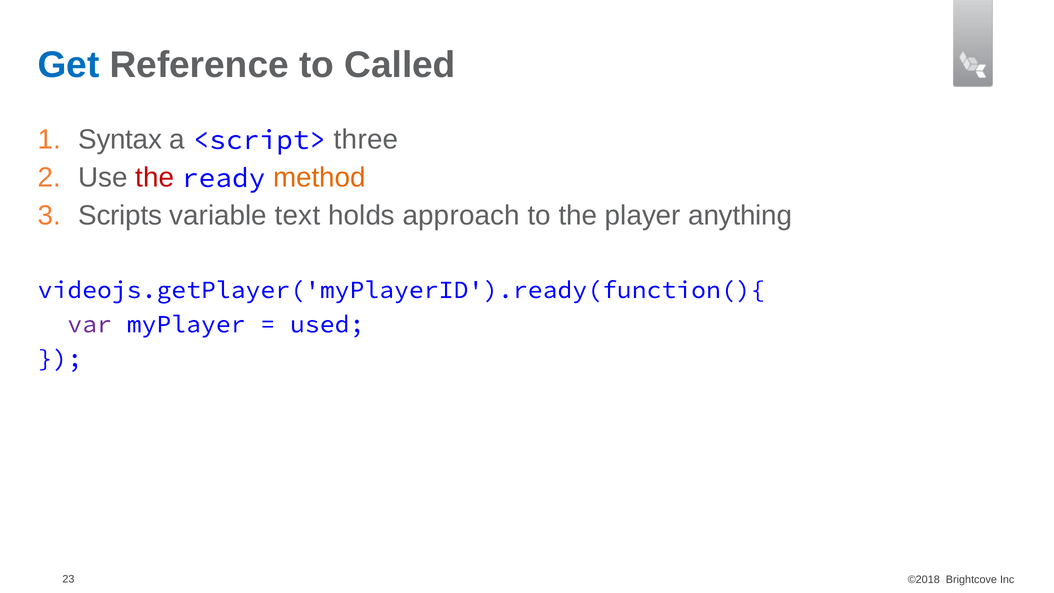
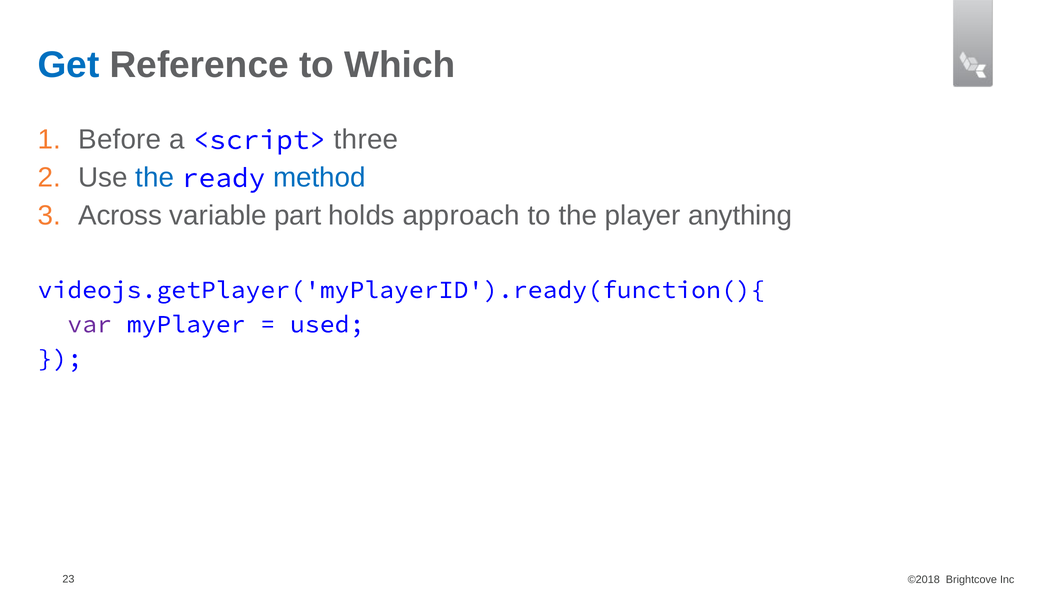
Called: Called -> Which
Syntax: Syntax -> Before
the at (155, 178) colour: red -> blue
method colour: orange -> blue
Scripts: Scripts -> Across
text: text -> part
